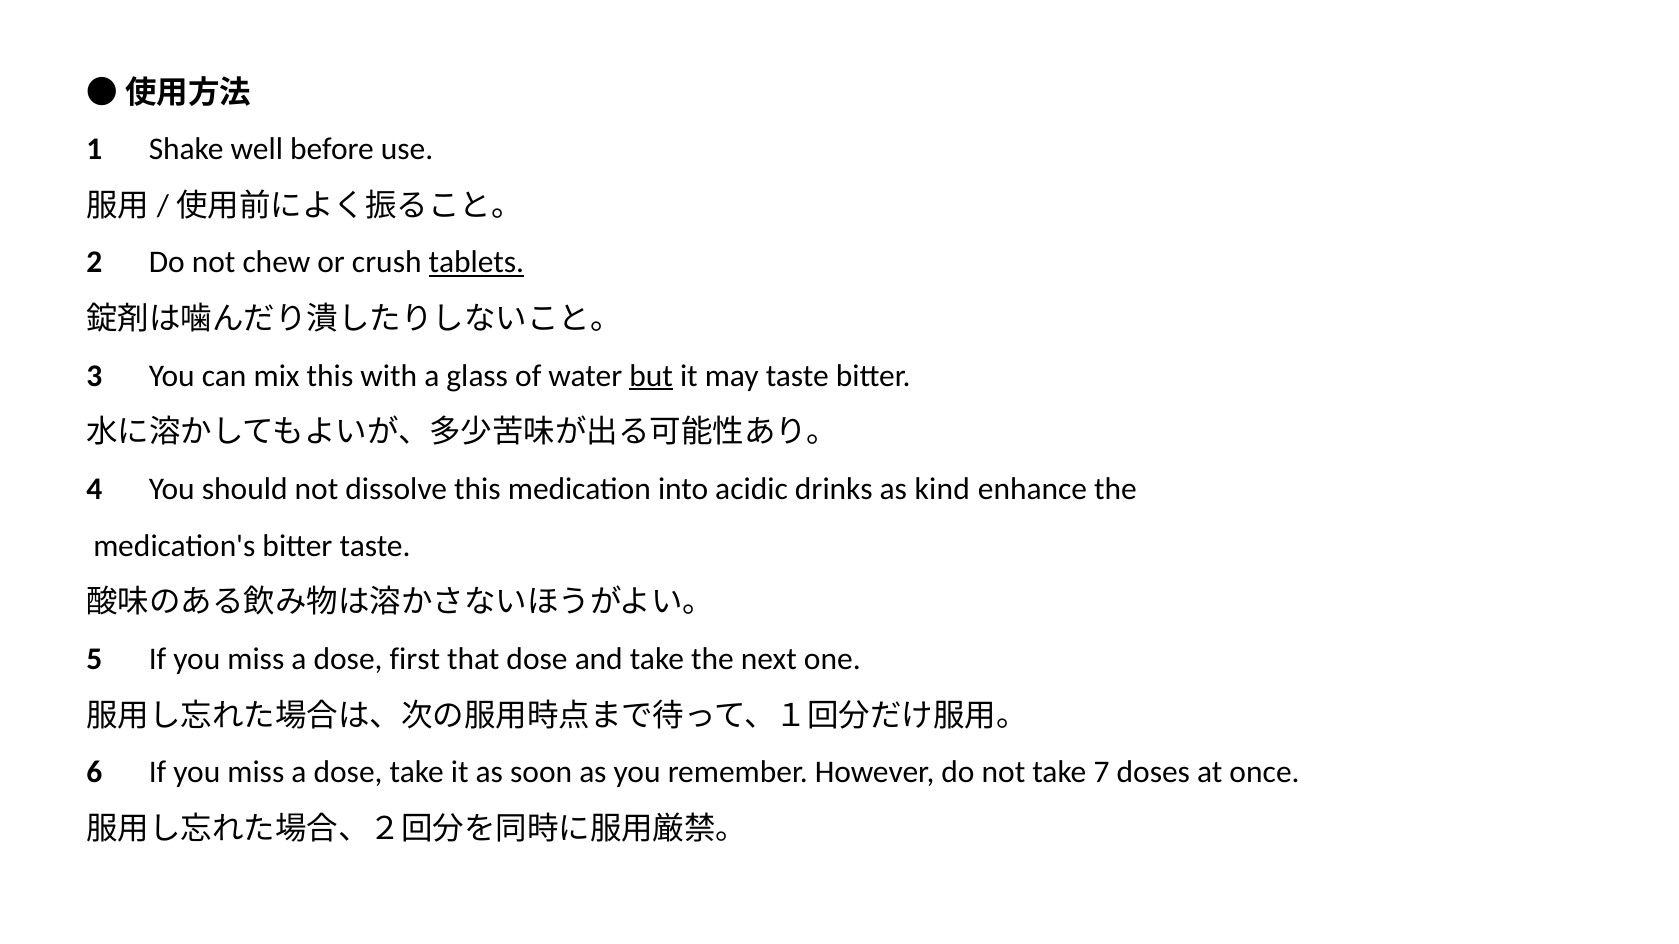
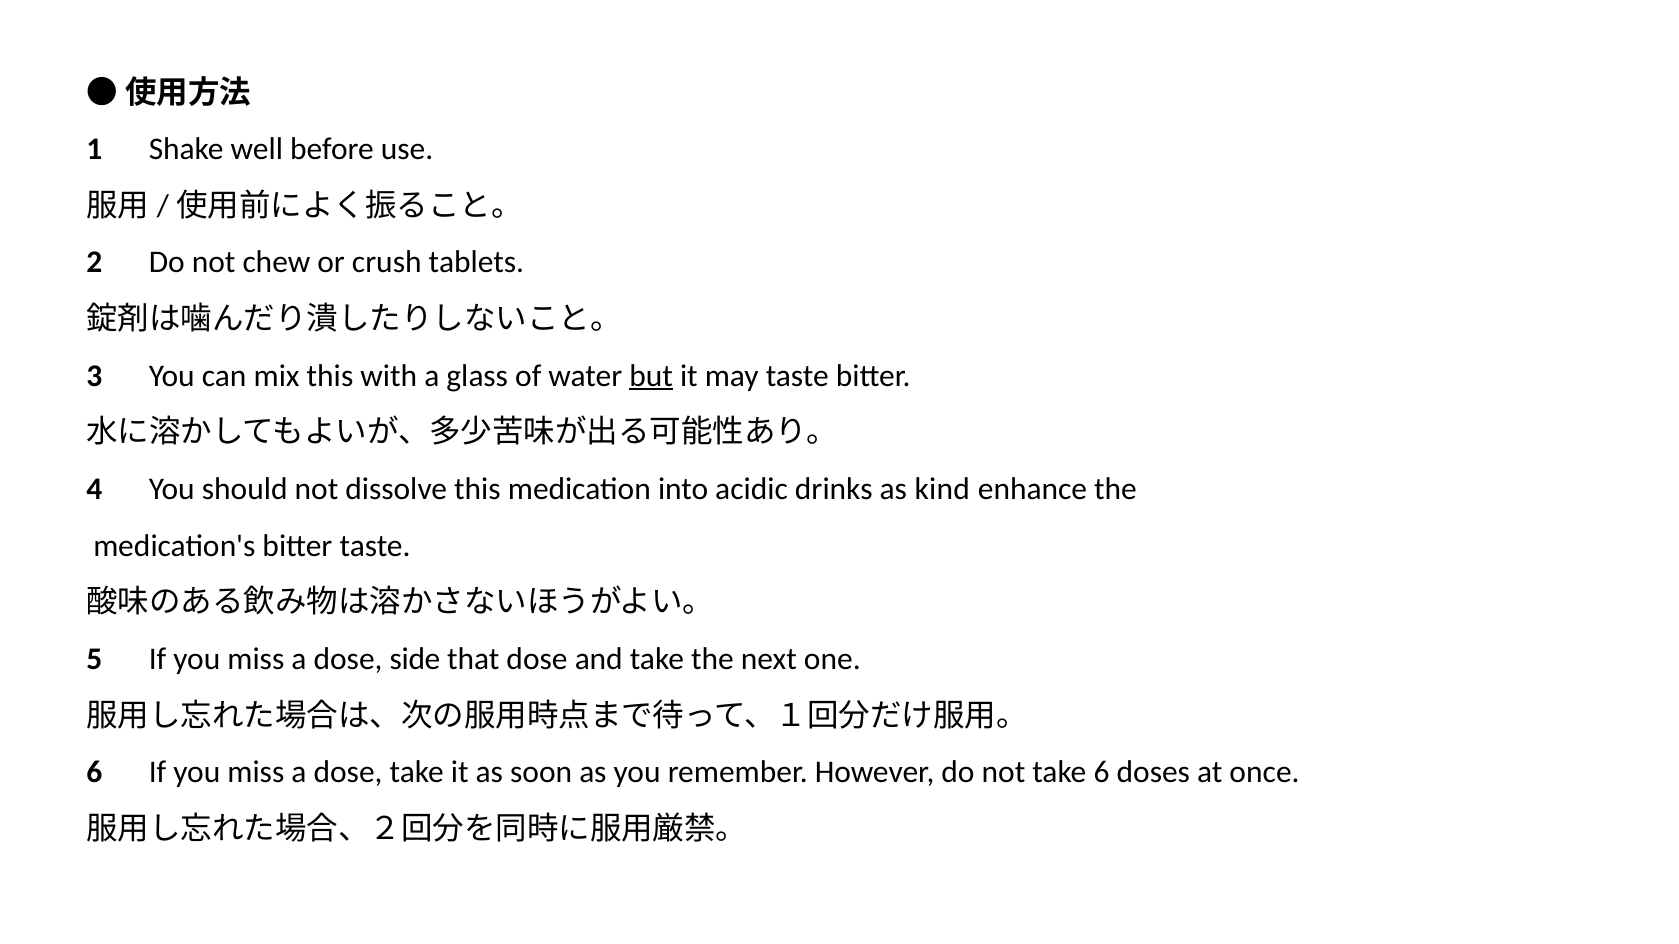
tablets underline: present -> none
first: first -> side
take 7: 7 -> 6
